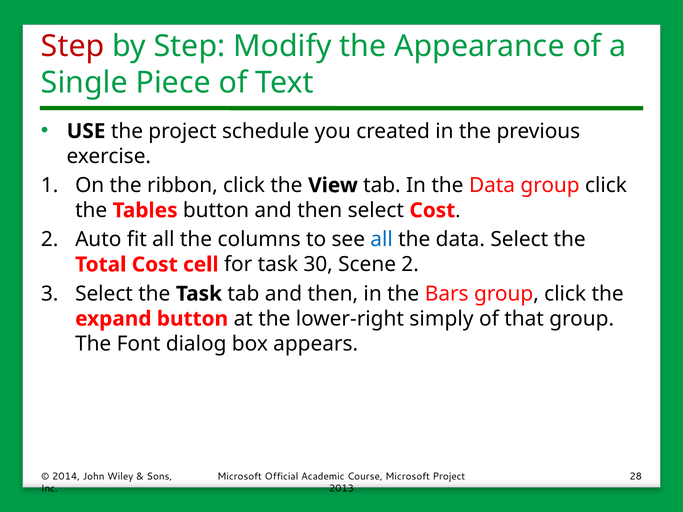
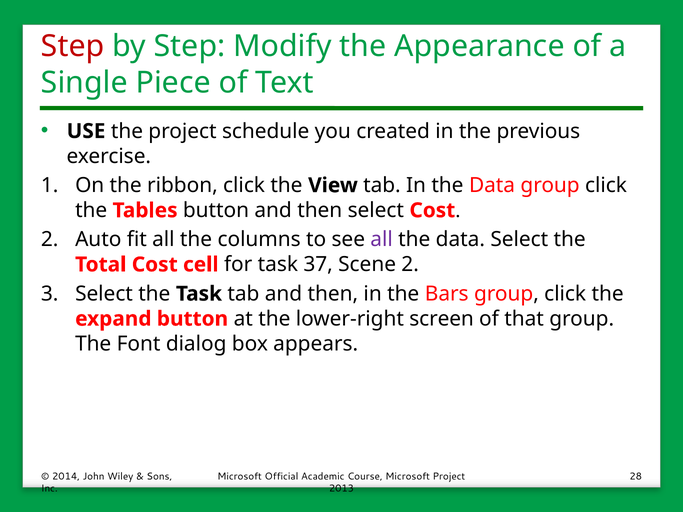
all at (382, 240) colour: blue -> purple
30: 30 -> 37
simply: simply -> screen
